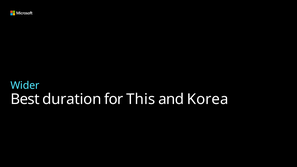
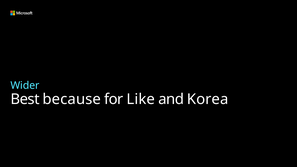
duration: duration -> because
This: This -> Like
